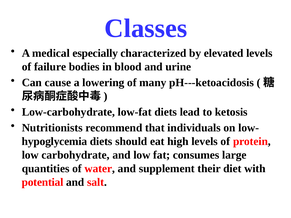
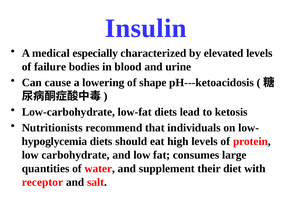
Classes: Classes -> Insulin
many: many -> shape
potential: potential -> receptor
